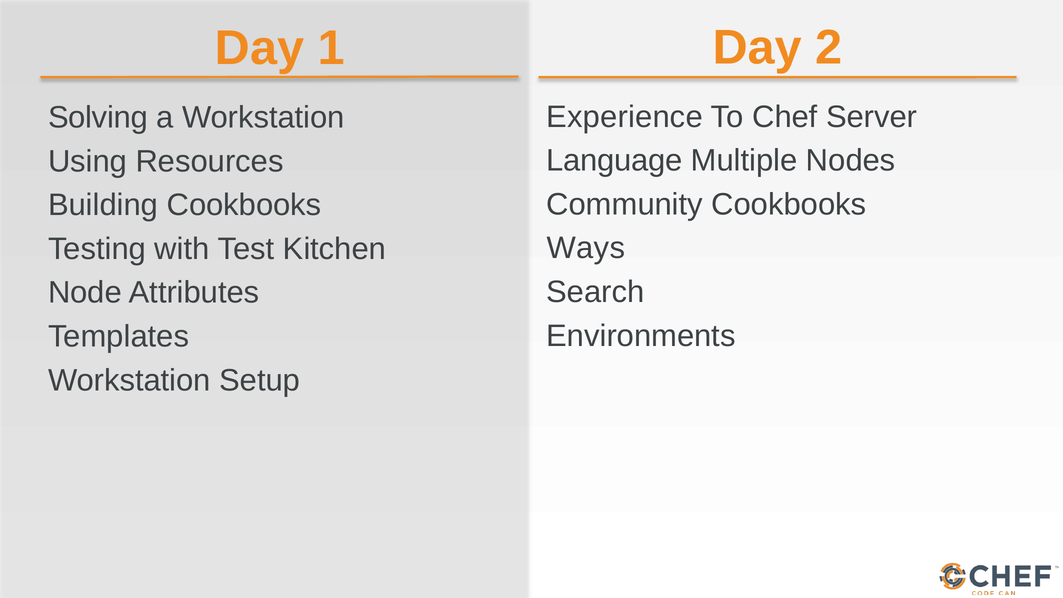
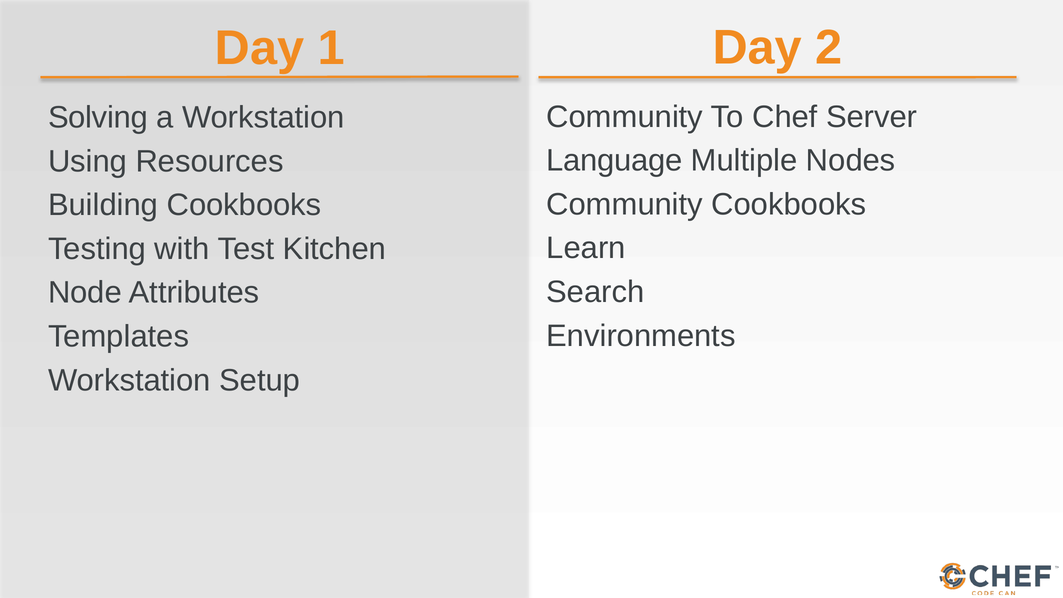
Experience at (625, 117): Experience -> Community
Ways: Ways -> Learn
